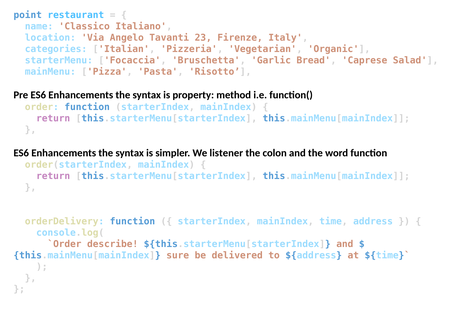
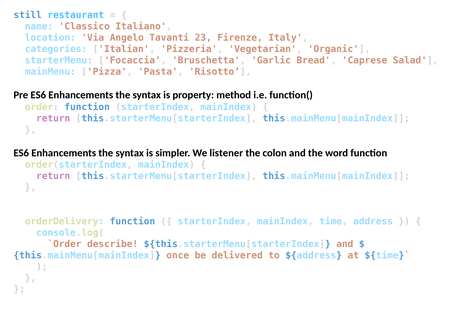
point: point -> still
sure: sure -> once
